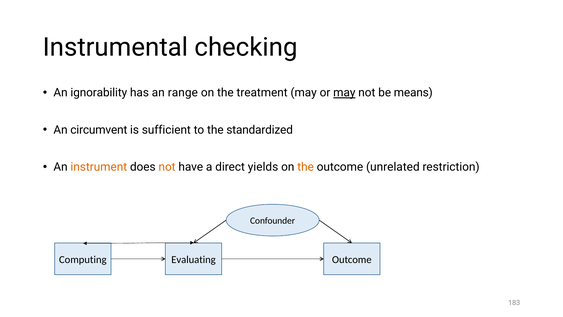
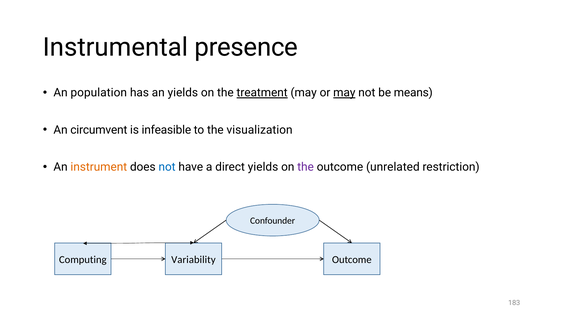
checking: checking -> presence
ignorability: ignorability -> population
an range: range -> yields
treatment underline: none -> present
sufficient: sufficient -> infeasible
standardized: standardized -> visualization
not at (167, 167) colour: orange -> blue
the at (306, 167) colour: orange -> purple
Evaluating: Evaluating -> Variability
